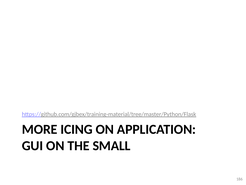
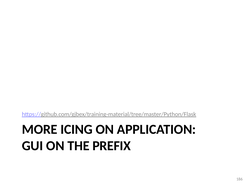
SMALL: SMALL -> PREFIX
